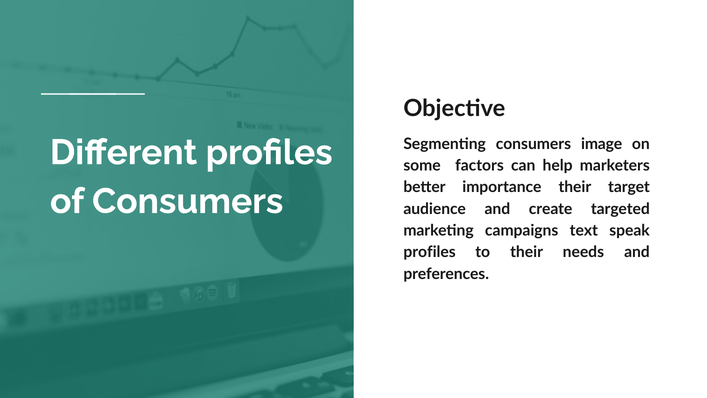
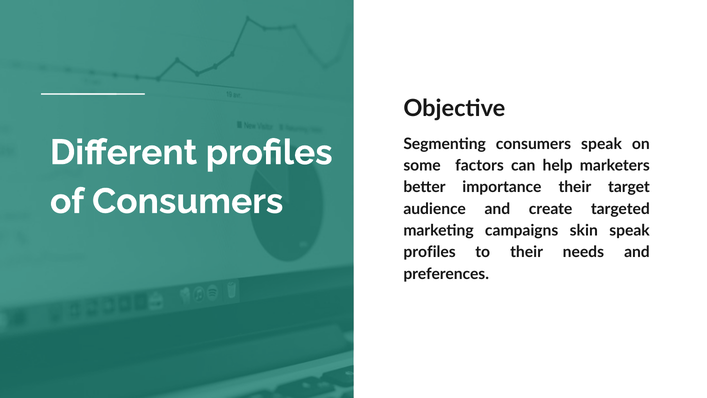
consumers image: image -> speak
text: text -> skin
